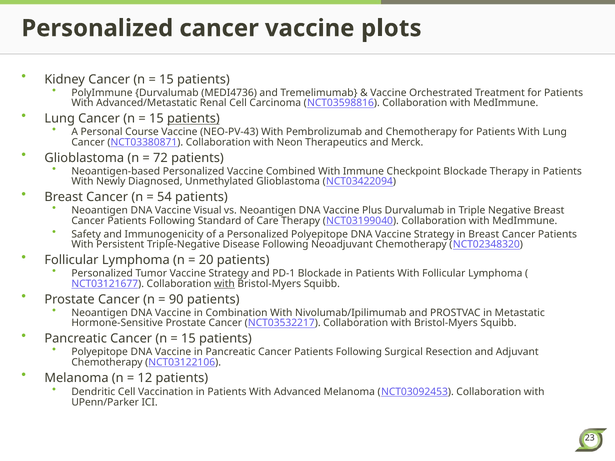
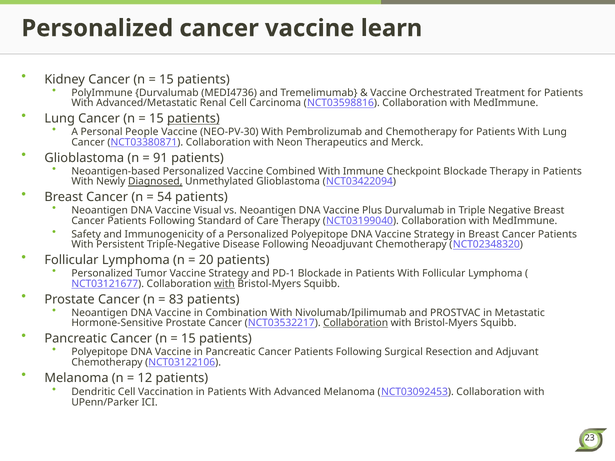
plots: plots -> learn
Course: Course -> People
NEO-PV-43: NEO-PV-43 -> NEO-PV-30
72: 72 -> 91
Diagnosed underline: none -> present
90: 90 -> 83
Collaboration at (356, 323) underline: none -> present
